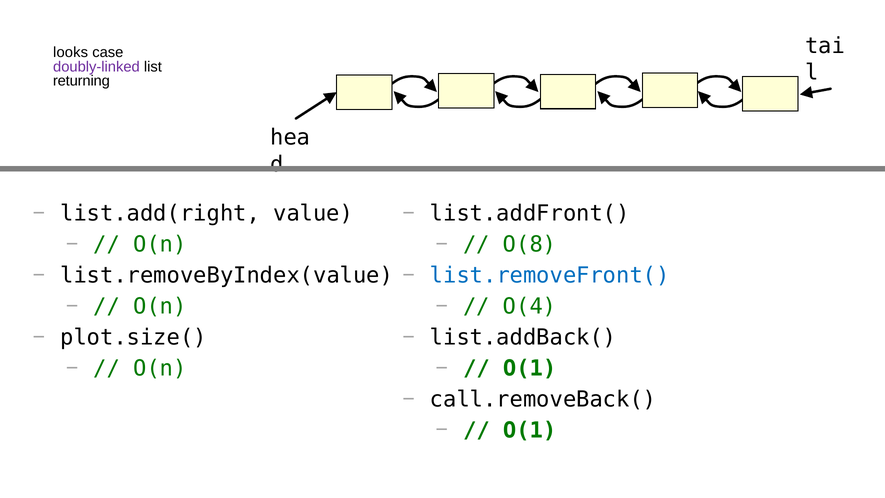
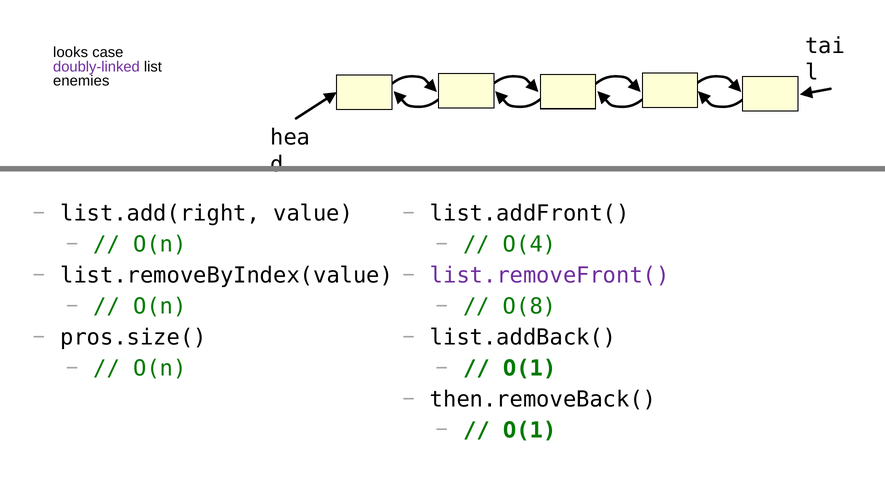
returning: returning -> enemies
O(8: O(8 -> O(4
list.removeFront( colour: blue -> purple
O(4: O(4 -> O(8
plot.size(: plot.size( -> pros.size(
call.removeBack(: call.removeBack( -> then.removeBack(
